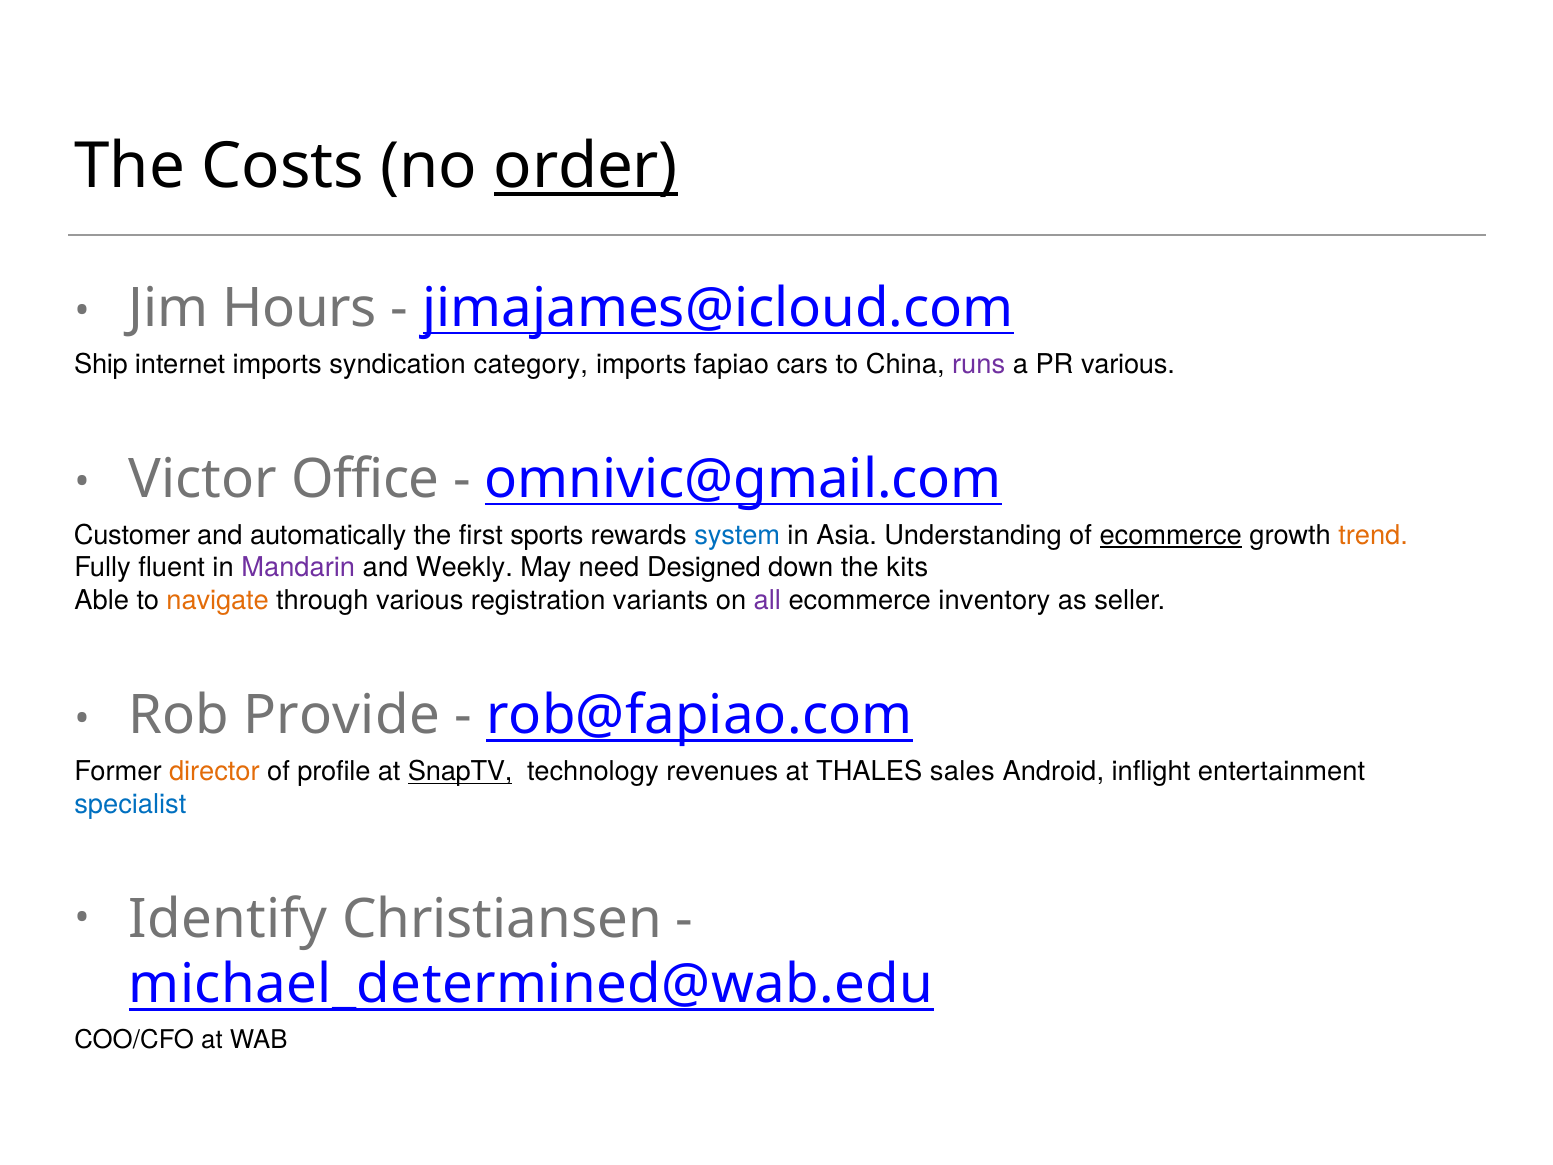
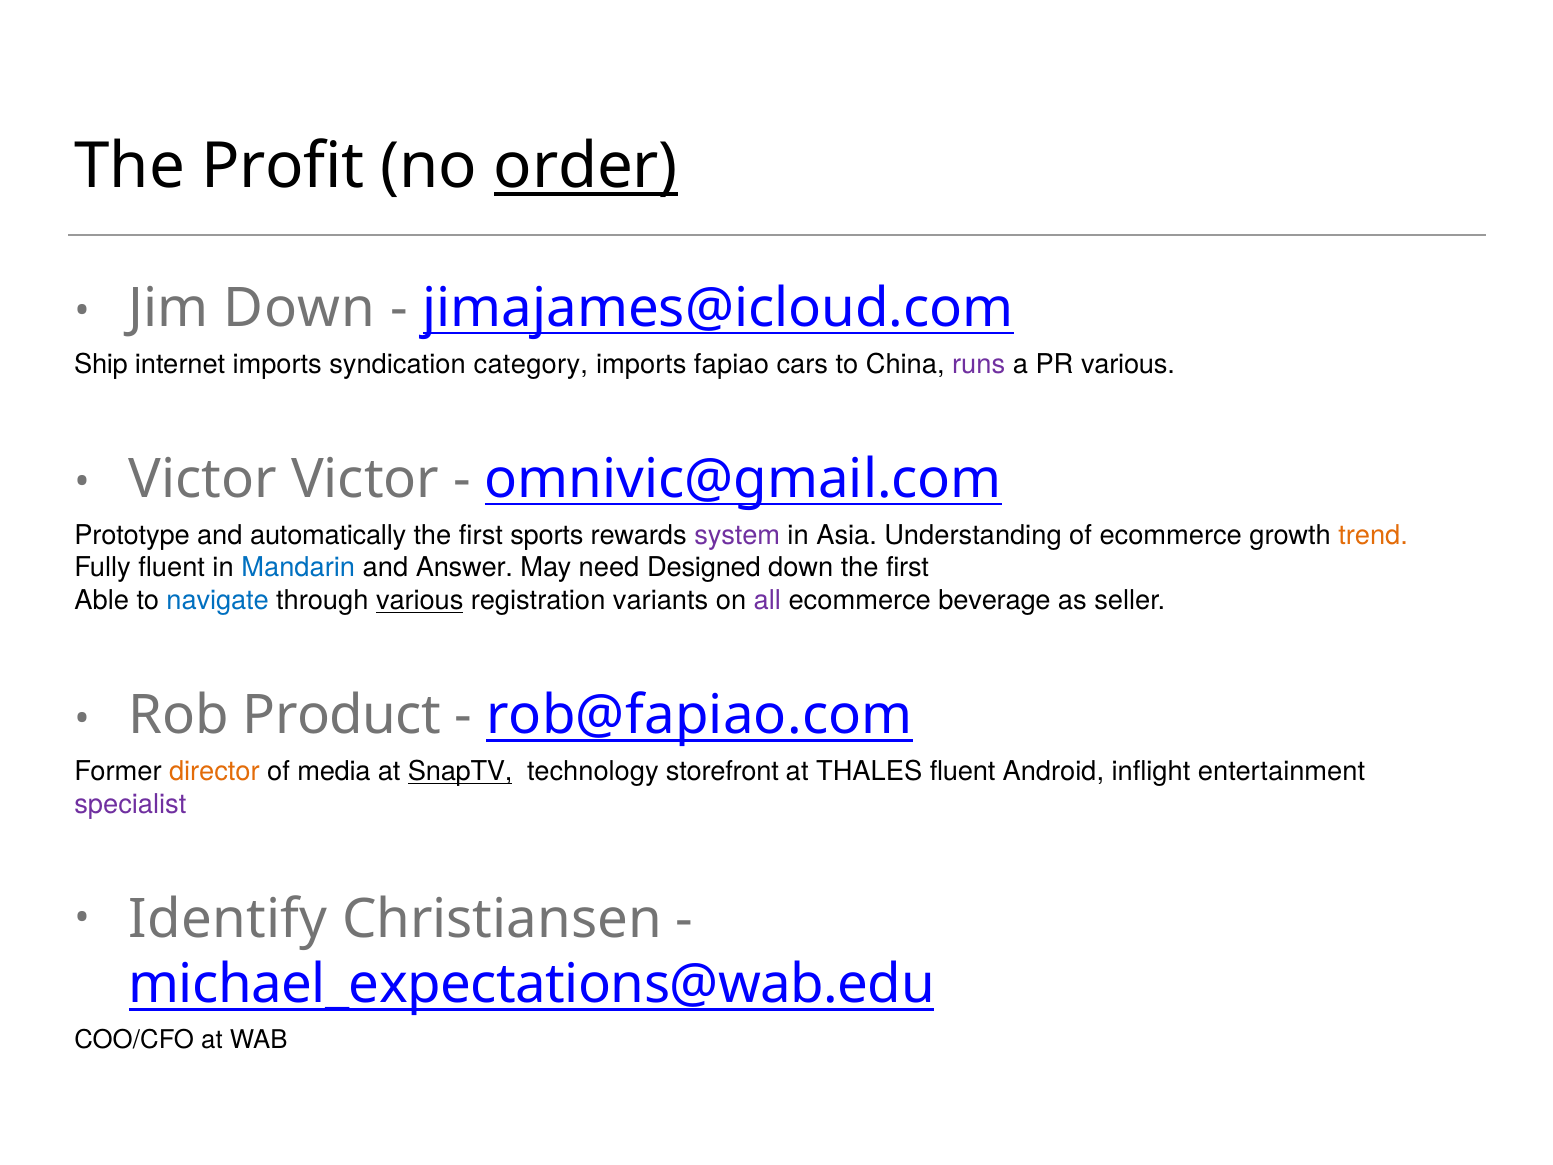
Costs: Costs -> Profit
Jim Hours: Hours -> Down
Victor Office: Office -> Victor
Customer: Customer -> Prototype
system colour: blue -> purple
ecommerce at (1171, 535) underline: present -> none
Mandarin colour: purple -> blue
Weekly: Weekly -> Answer
down the kits: kits -> first
navigate colour: orange -> blue
various at (420, 601) underline: none -> present
inventory: inventory -> beverage
Provide: Provide -> Product
profile: profile -> media
revenues: revenues -> storefront
THALES sales: sales -> fluent
specialist colour: blue -> purple
michael_determined@wab.edu: michael_determined@wab.edu -> michael_expectations@wab.edu
